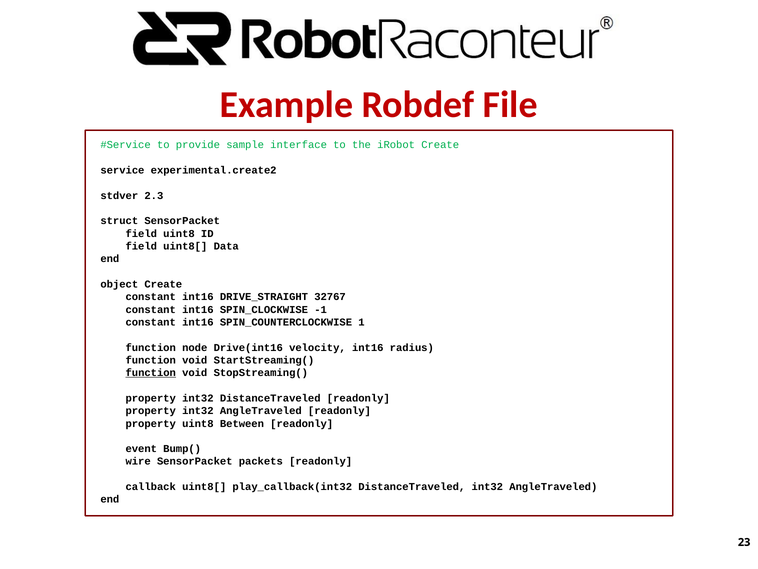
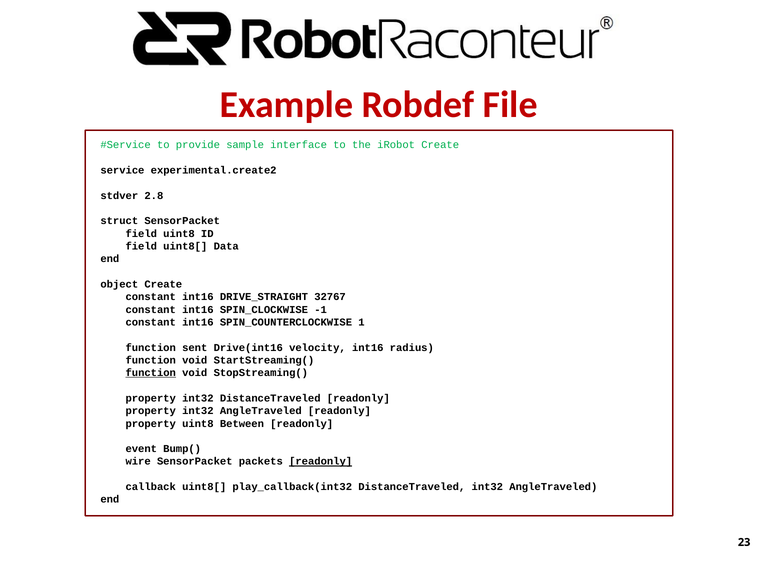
2.3: 2.3 -> 2.8
node: node -> sent
readonly at (321, 461) underline: none -> present
